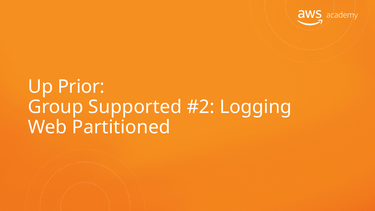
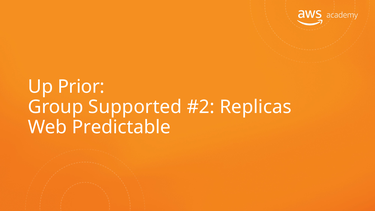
Logging: Logging -> Replicas
Partitioned: Partitioned -> Predictable
